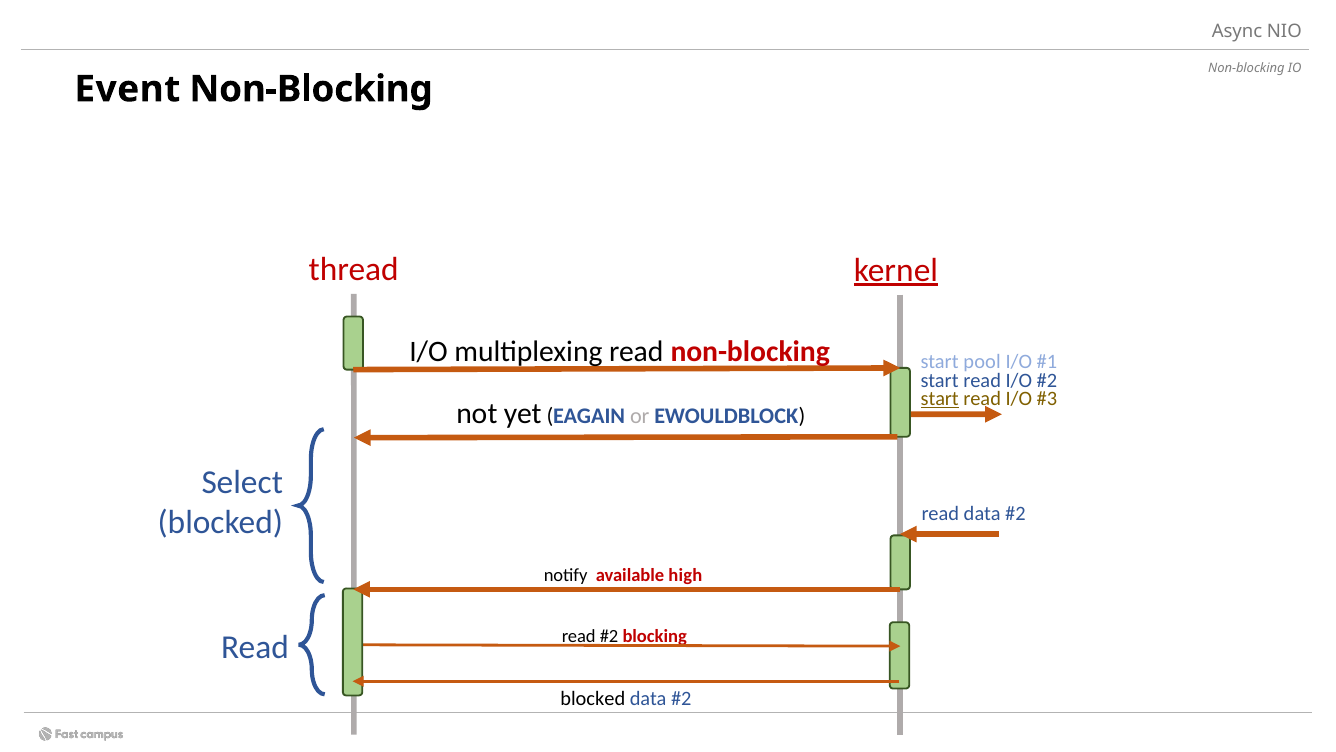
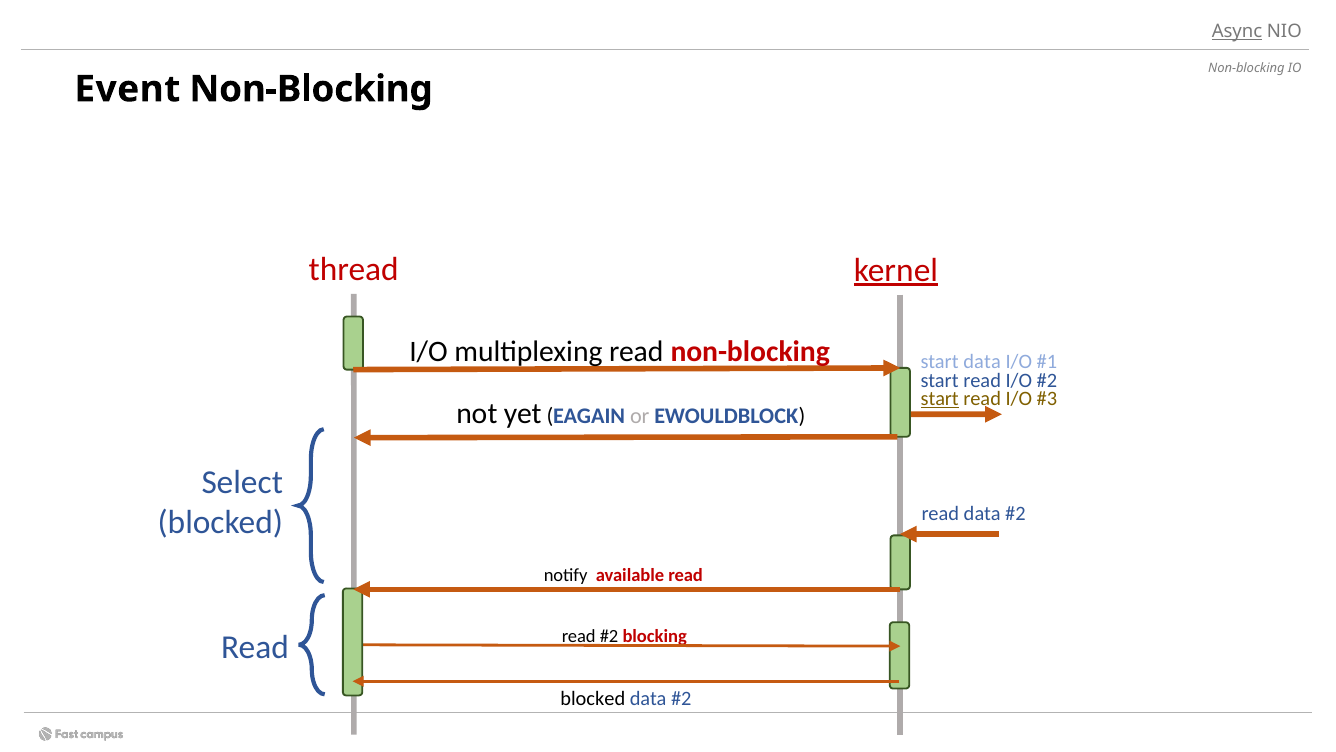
Async at (1237, 32) underline: none -> present
start pool: pool -> data
available high: high -> read
